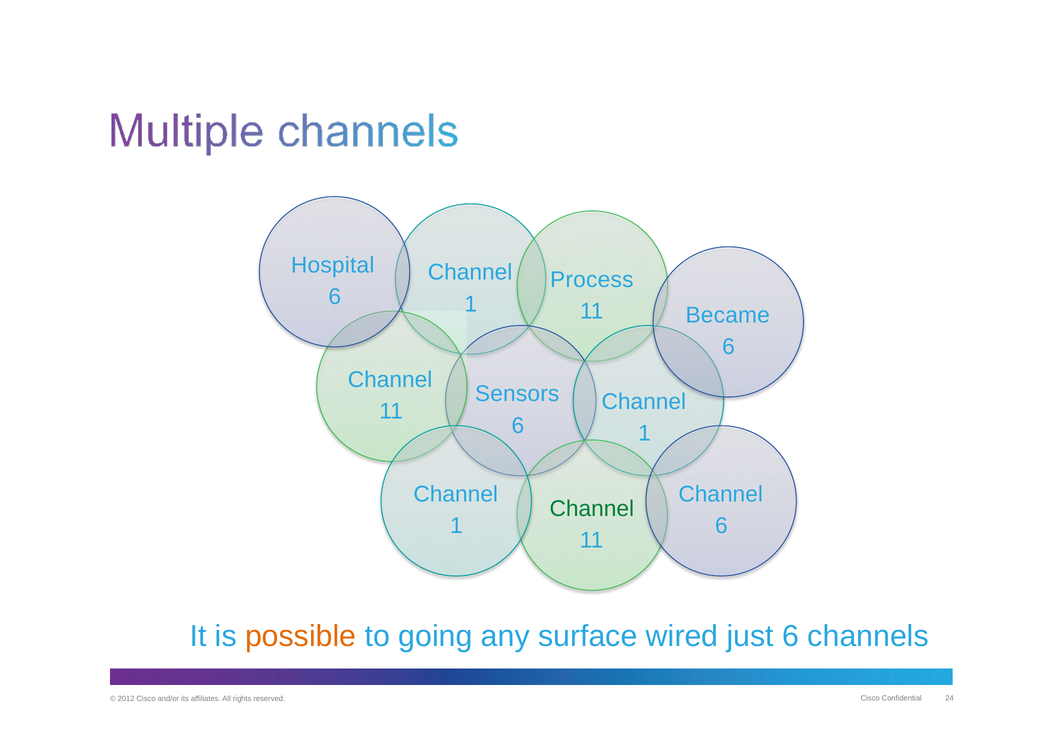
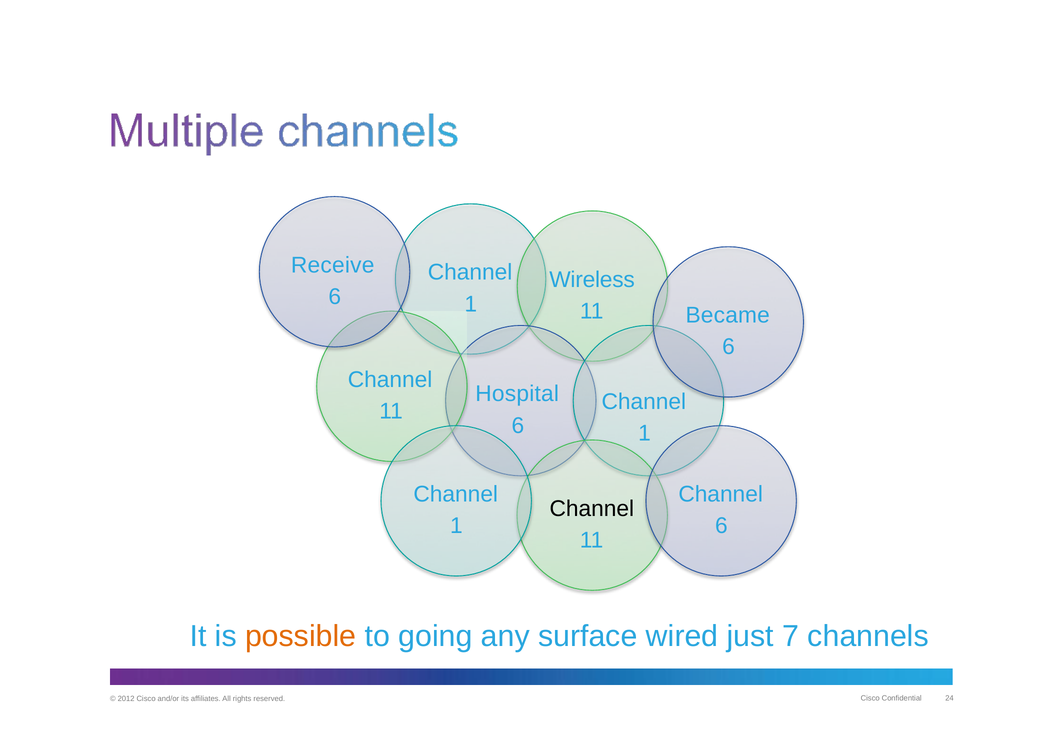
Hospital: Hospital -> Receive
Process: Process -> Wireless
Sensors: Sensors -> Hospital
Channel at (592, 509) colour: green -> black
just 6: 6 -> 7
